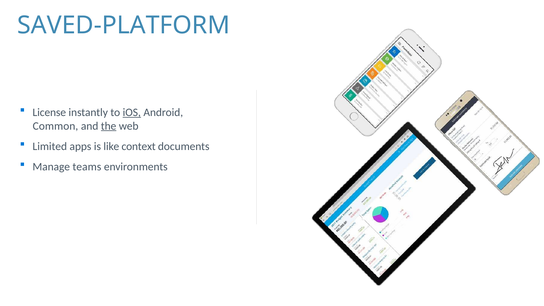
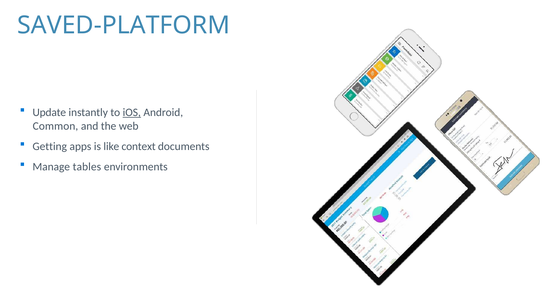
License: License -> Update
the underline: present -> none
Limited: Limited -> Getting
teams: teams -> tables
